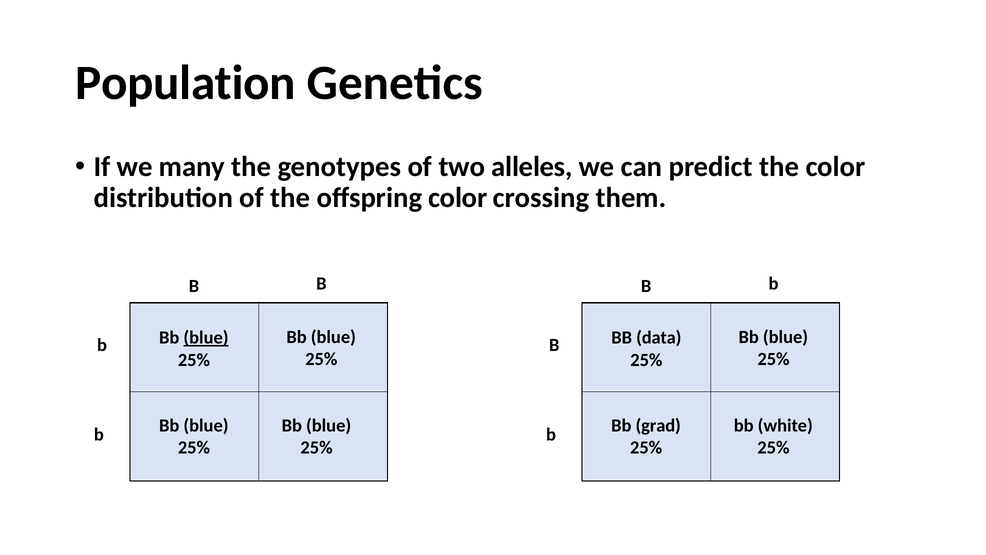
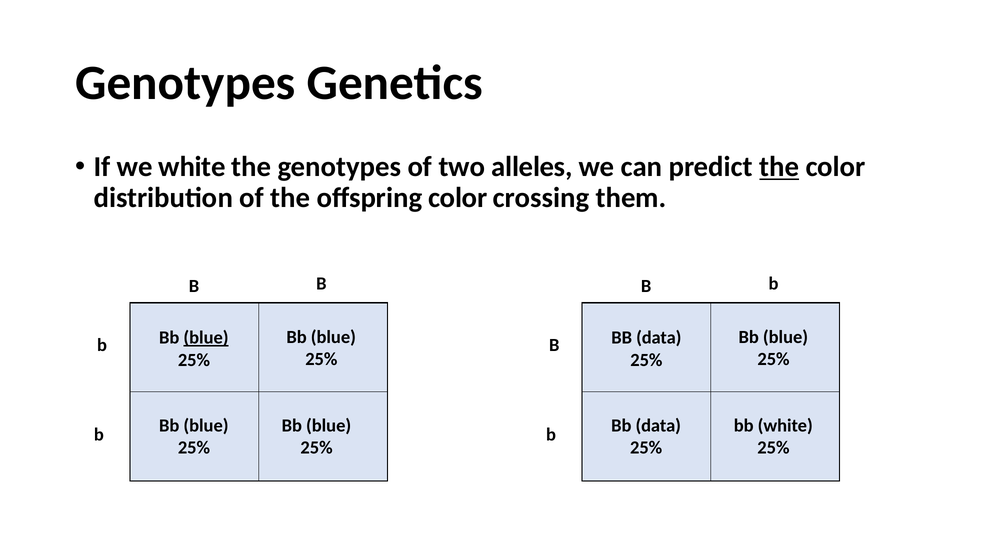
Population at (186, 83): Population -> Genotypes
we many: many -> white
the at (779, 167) underline: none -> present
grad at (658, 425): grad -> data
